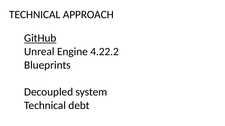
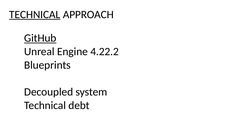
TECHNICAL at (35, 15) underline: none -> present
